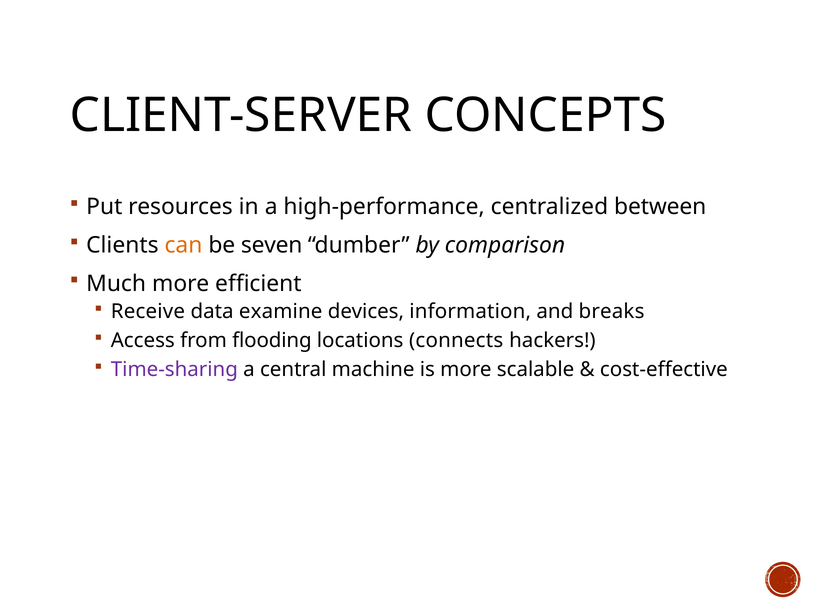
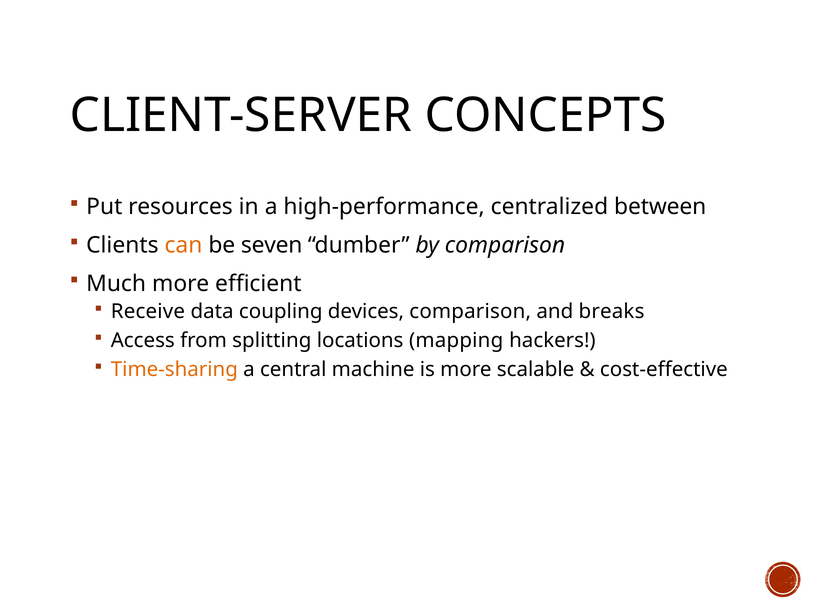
examine: examine -> coupling
devices information: information -> comparison
flooding: flooding -> splitting
connects: connects -> mapping
Time-sharing colour: purple -> orange
